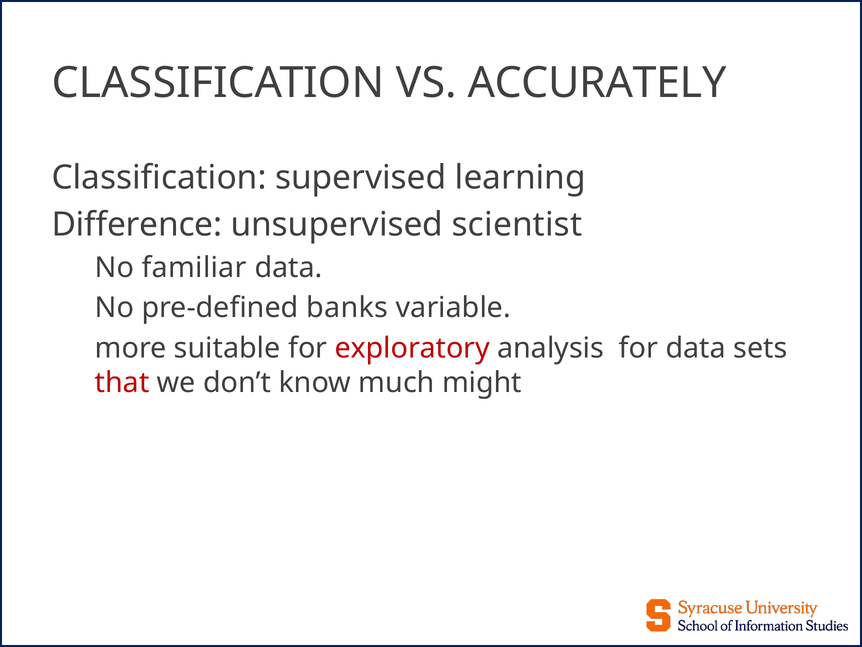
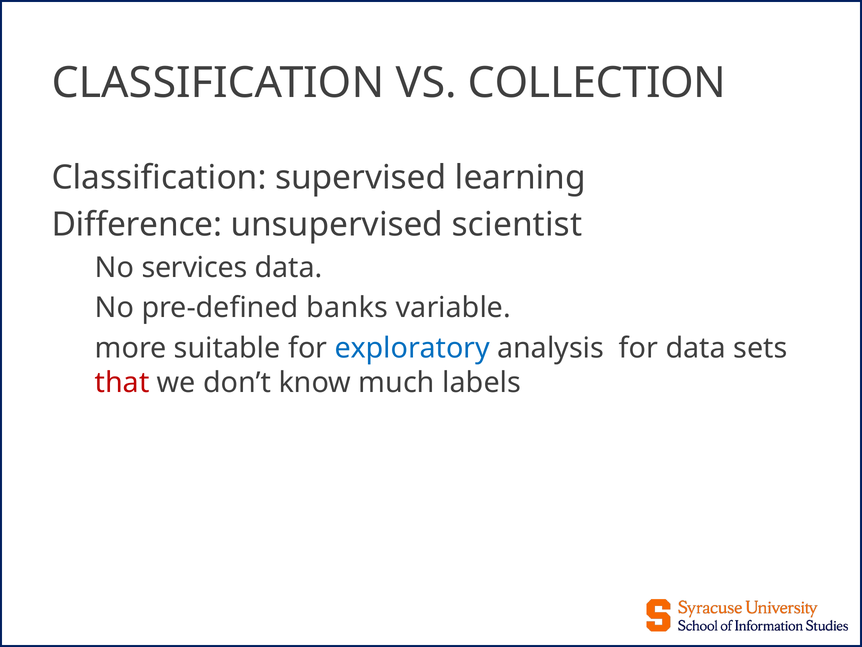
ACCURATELY: ACCURATELY -> COLLECTION
familiar: familiar -> services
exploratory colour: red -> blue
might: might -> labels
